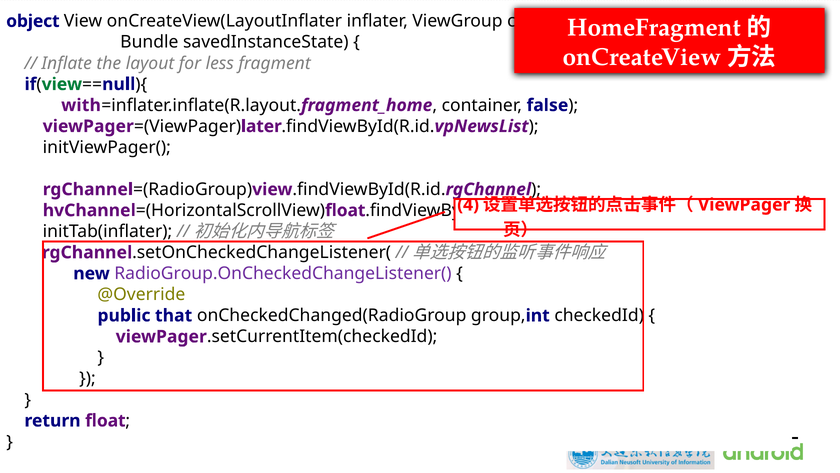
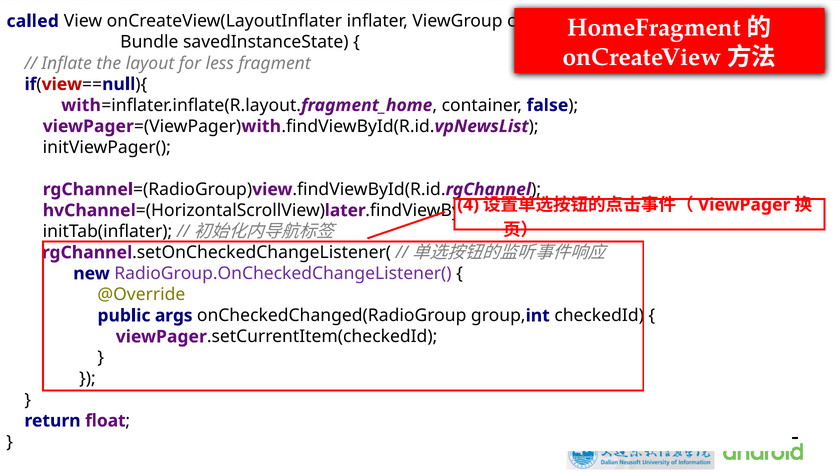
object: object -> called
view at (62, 84) colour: green -> red
later at (261, 126): later -> with
float at (345, 210): float -> later
that: that -> args
